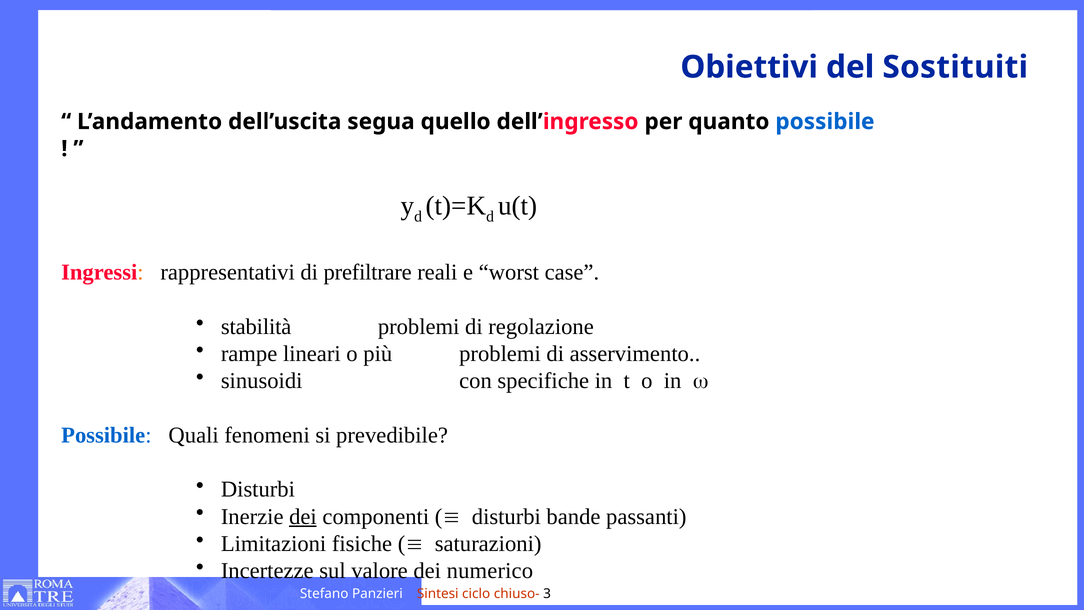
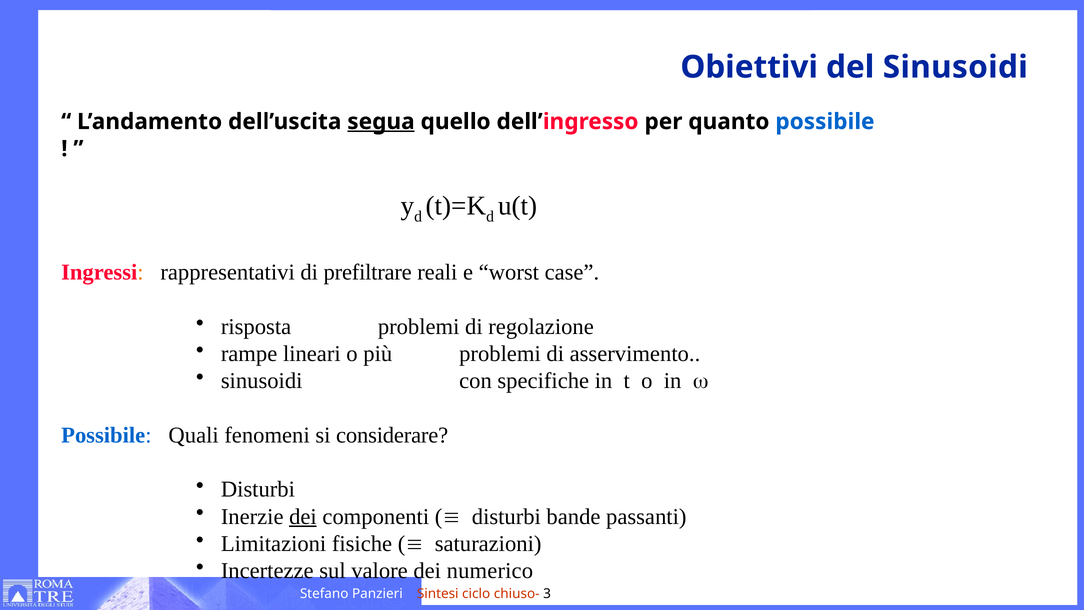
del Sostituiti: Sostituiti -> Sinusoidi
segua underline: none -> present
stabilità: stabilità -> risposta
prevedibile: prevedibile -> considerare
